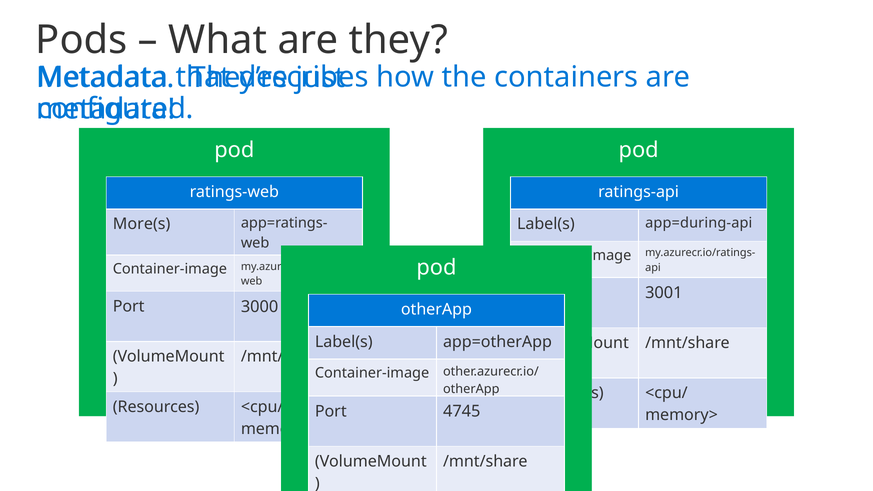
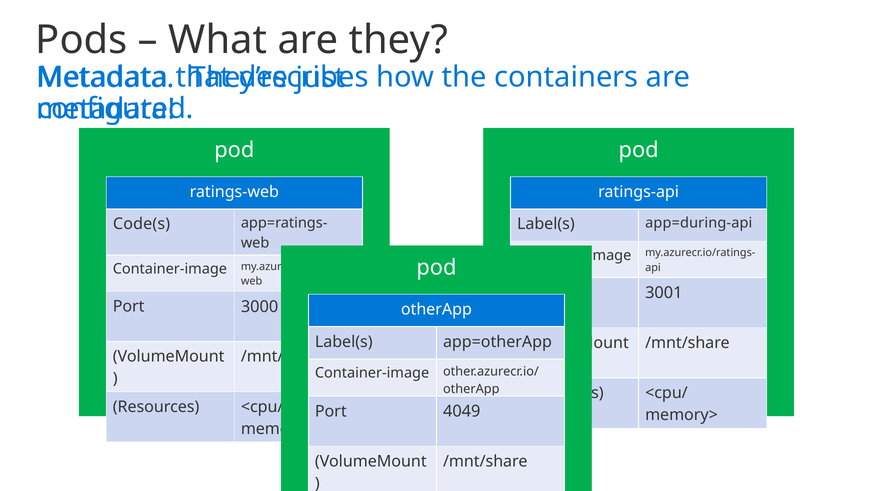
More(s: More(s -> Code(s
4745: 4745 -> 4049
